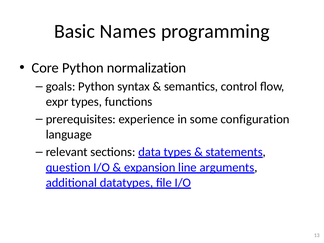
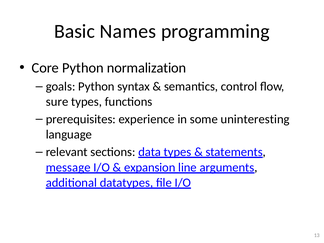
expr: expr -> sure
configuration: configuration -> uninteresting
question: question -> message
